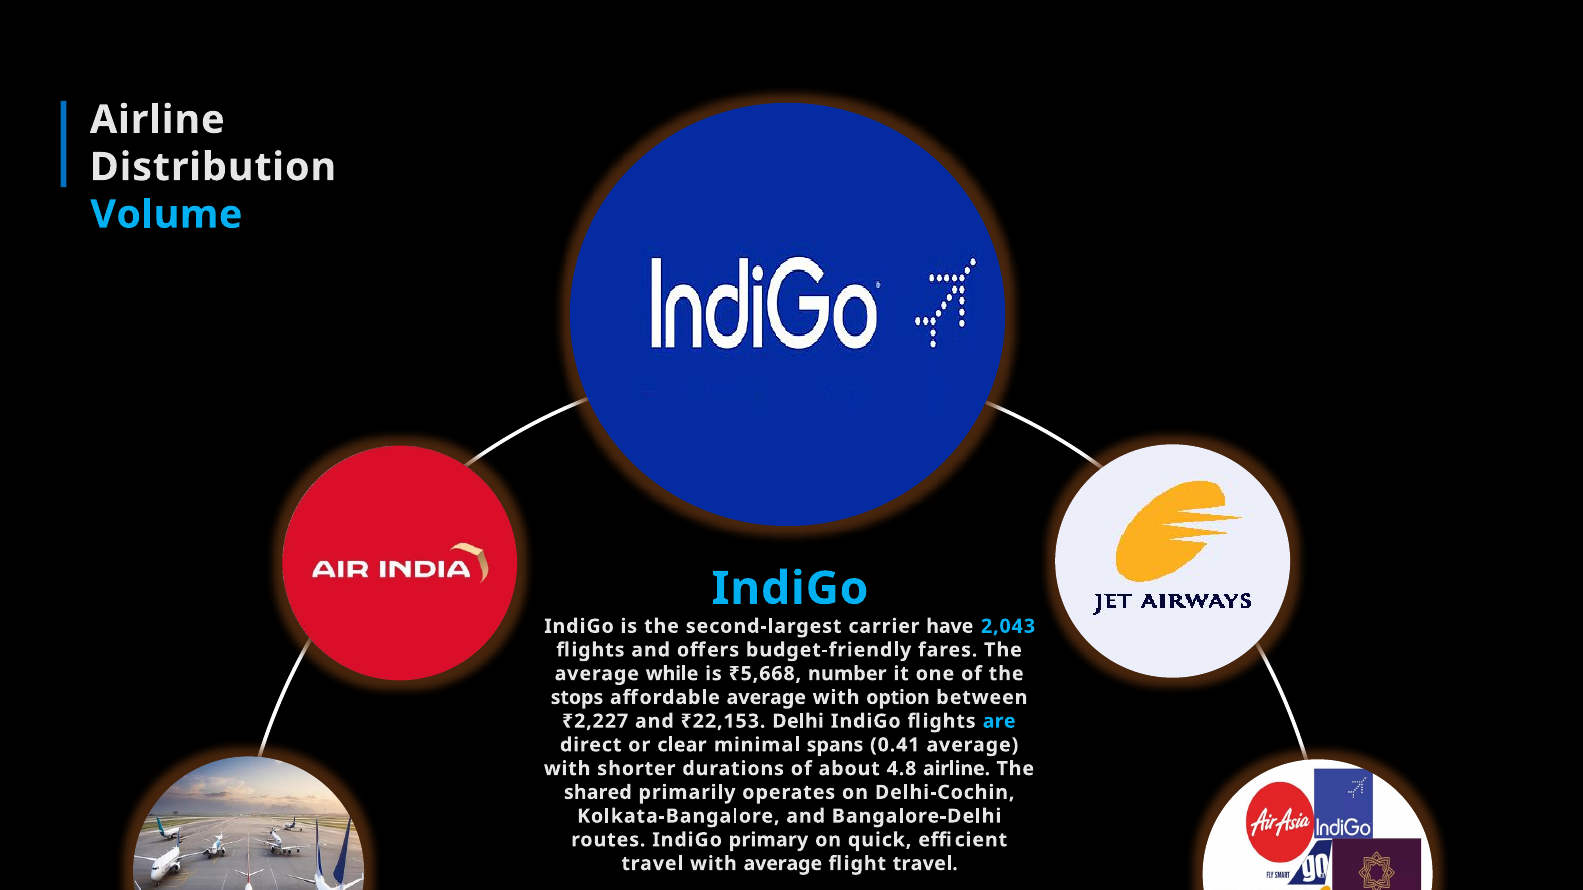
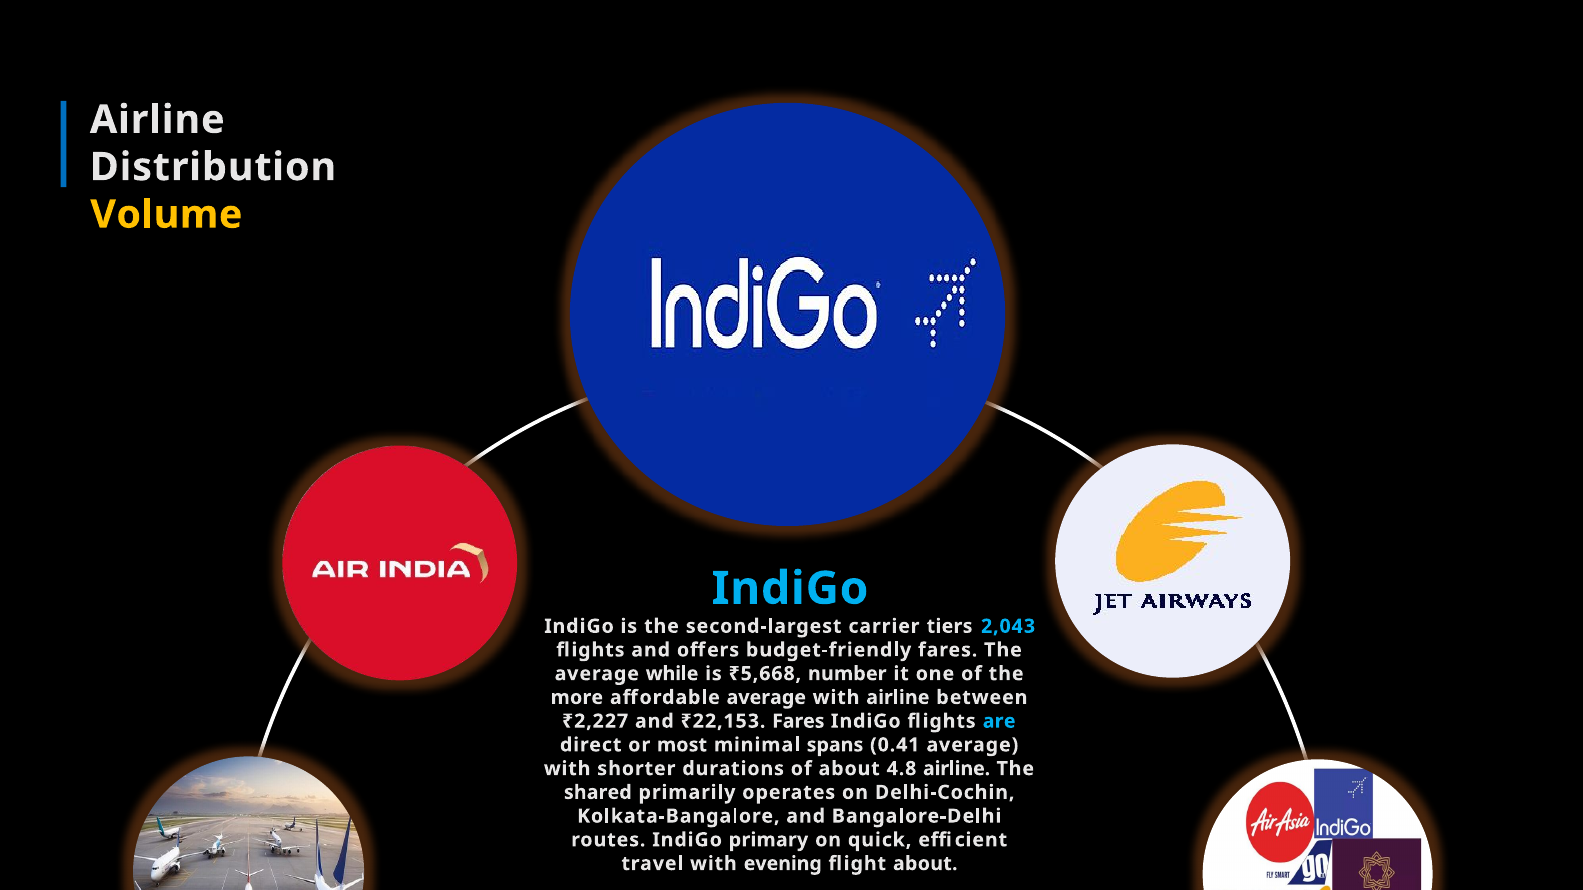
Volume colour: light blue -> yellow
have: have -> tiers
stops: stops -> more
with option: option -> airline
₹22,153 Delhi: Delhi -> Fares
clear: clear -> most
with average: average -> evening
flight travel: travel -> about
